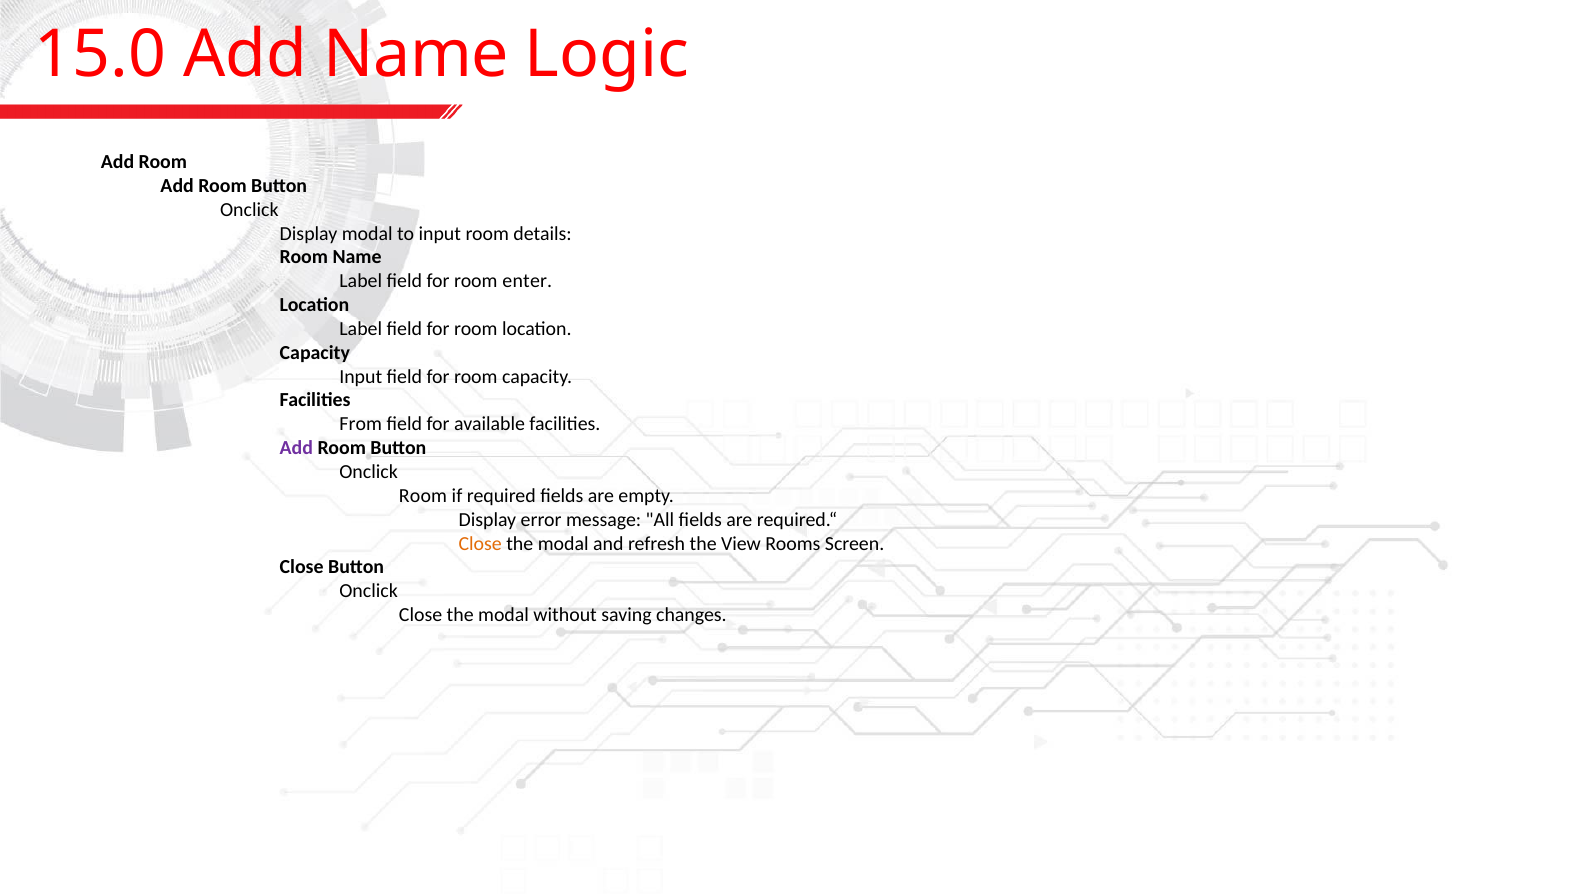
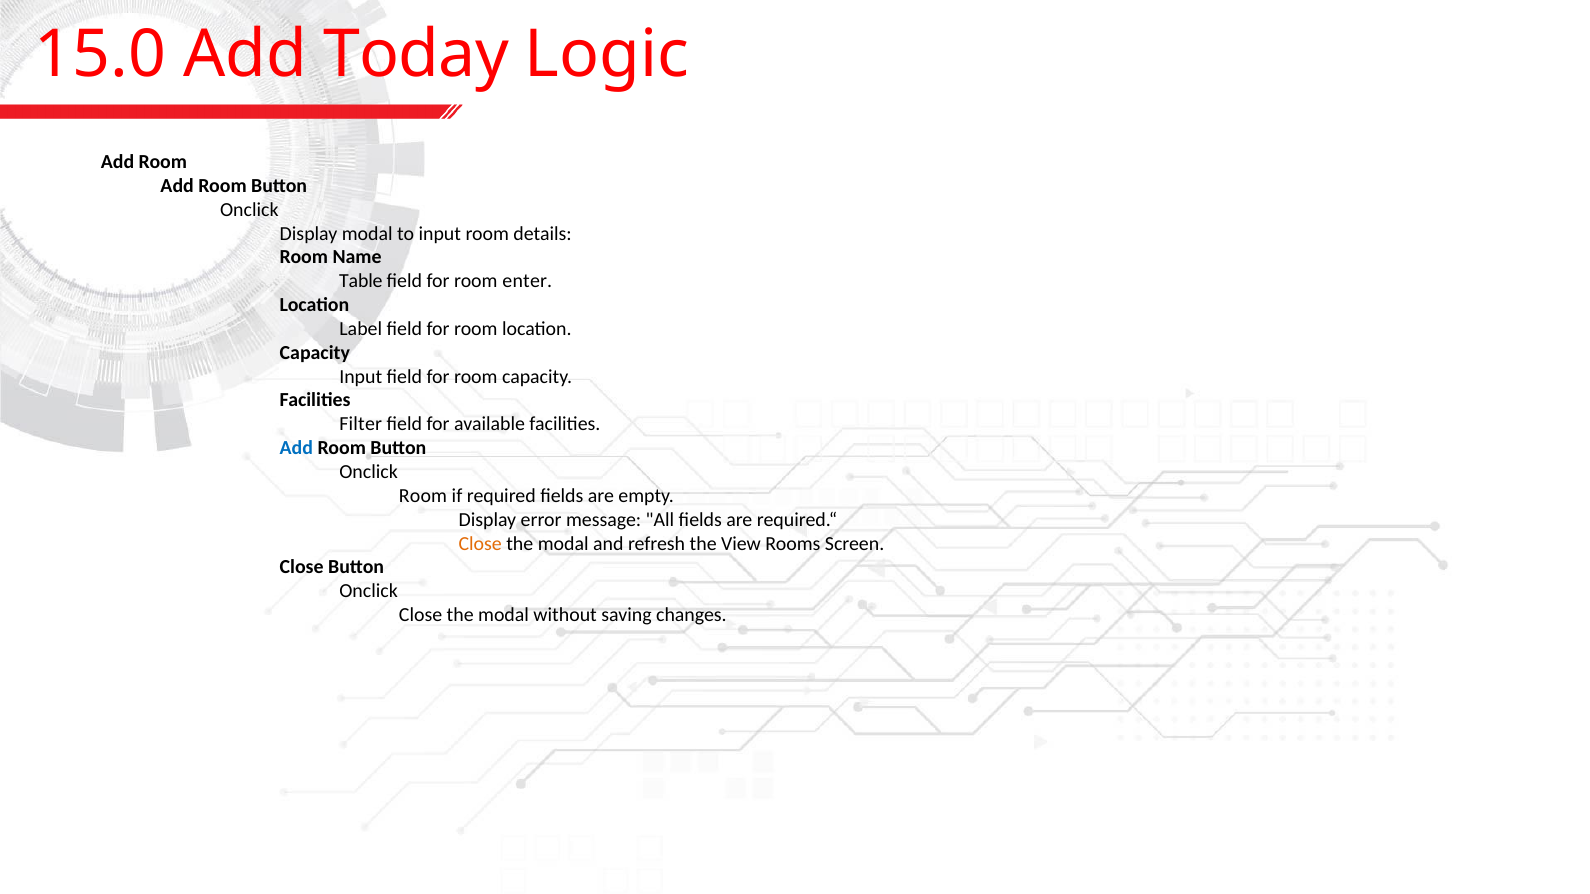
Add Name: Name -> Today
Label at (361, 281): Label -> Table
From: From -> Filter
Add at (296, 448) colour: purple -> blue
